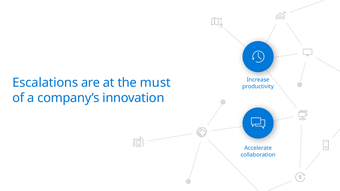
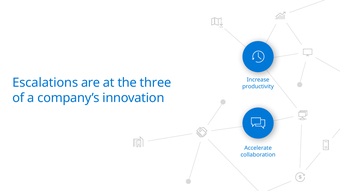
must: must -> three
